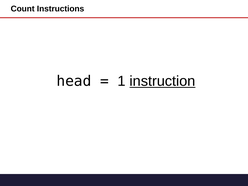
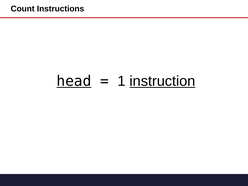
head underline: none -> present
